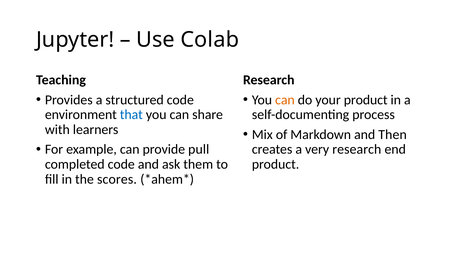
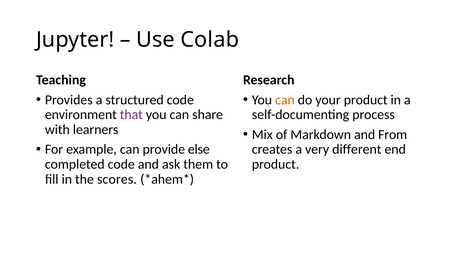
that colour: blue -> purple
Then: Then -> From
pull: pull -> else
very research: research -> different
